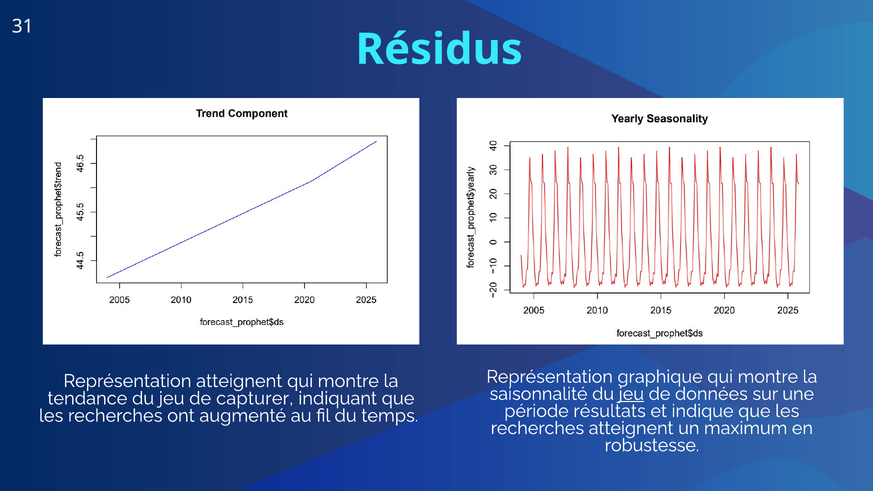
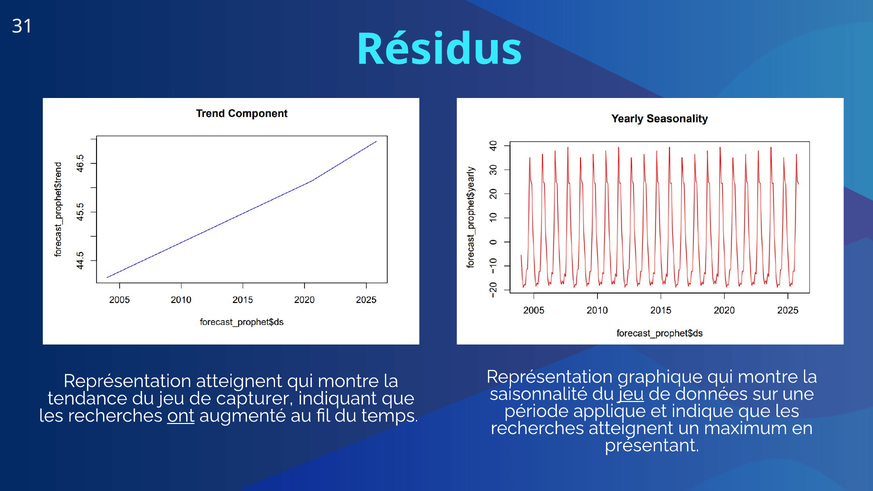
résultats: résultats -> applique
ont underline: none -> present
robustesse: robustesse -> présentant
